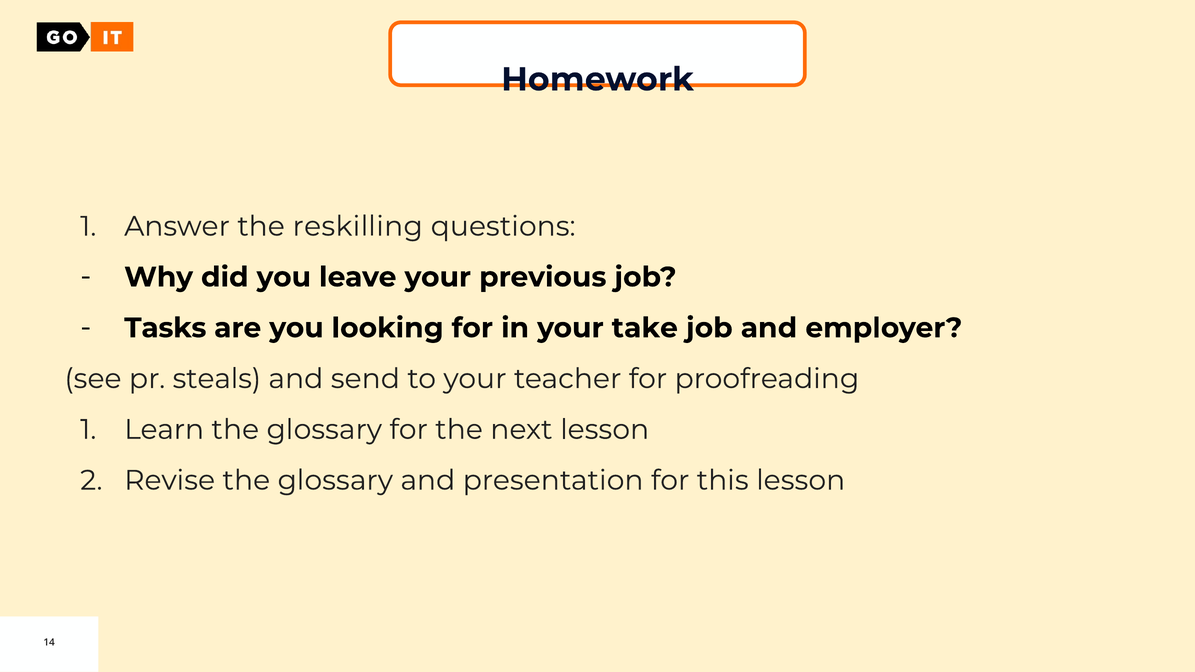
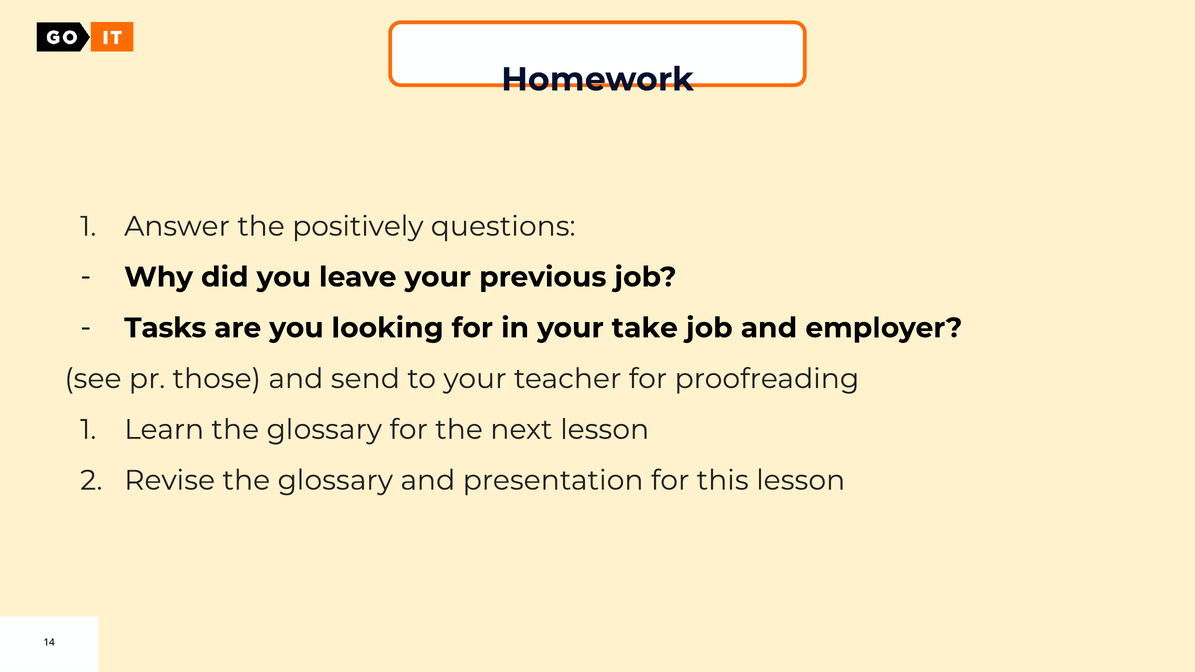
reskilling: reskilling -> positively
steals: steals -> those
